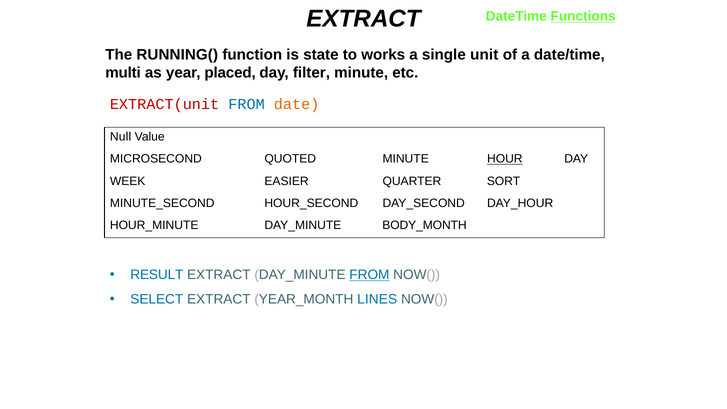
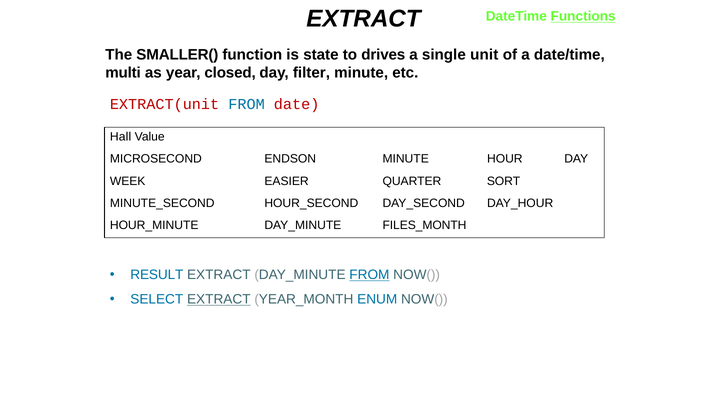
RUNNING(: RUNNING( -> SMALLER(
works: works -> drives
placed: placed -> closed
date colour: orange -> red
Null: Null -> Hall
QUOTED: QUOTED -> ENDSON
HOUR underline: present -> none
BODY_MONTH: BODY_MONTH -> FILES_MONTH
EXTRACT at (219, 299) underline: none -> present
LINES: LINES -> ENUM
